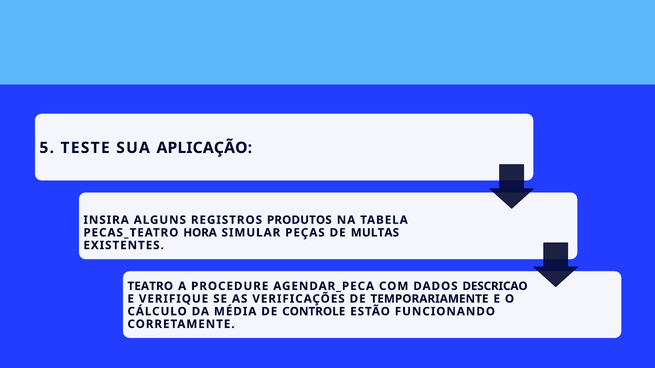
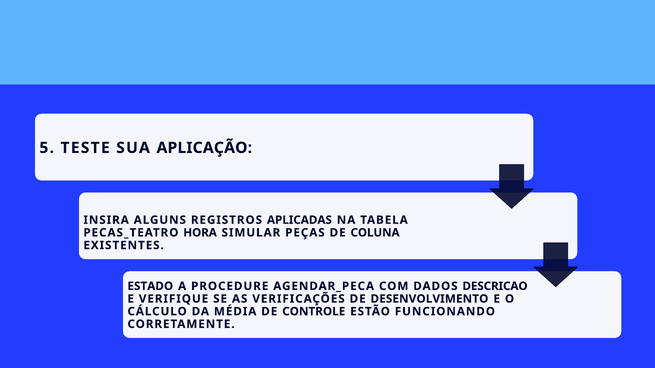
PRODUTOS: PRODUTOS -> APLICADAS
MULTAS: MULTAS -> COLUNA
TEATRO: TEATRO -> ESTADO
TEMPORARIAMENTE: TEMPORARIAMENTE -> DESENVOLVIMENTO
